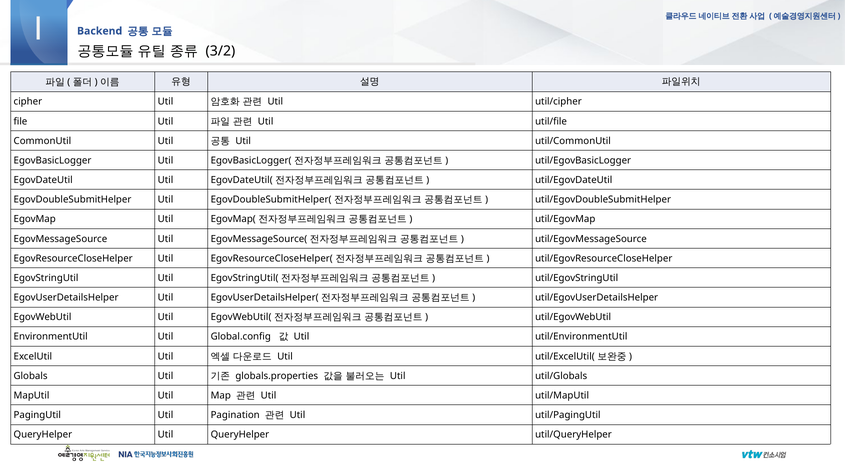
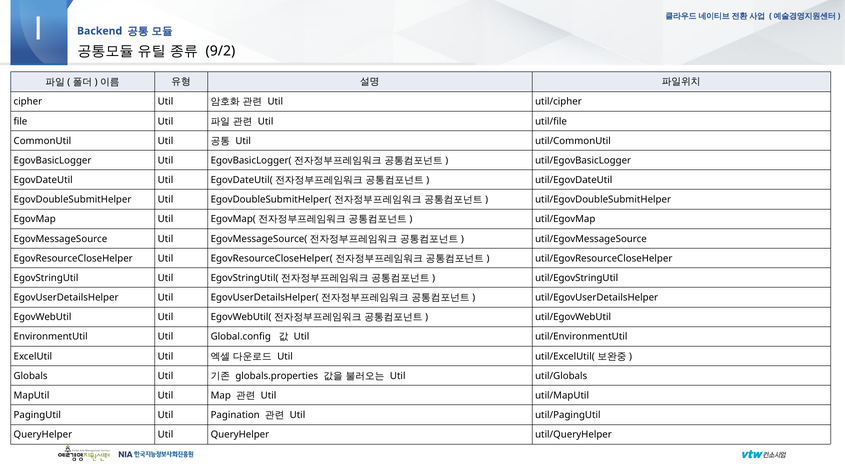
3/2: 3/2 -> 9/2
